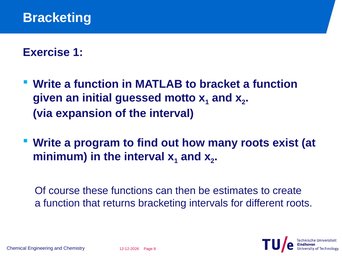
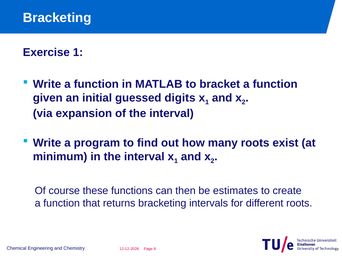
motto: motto -> digits
